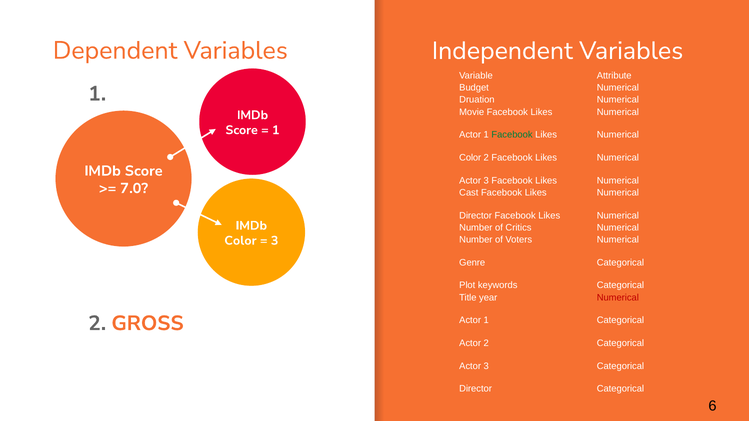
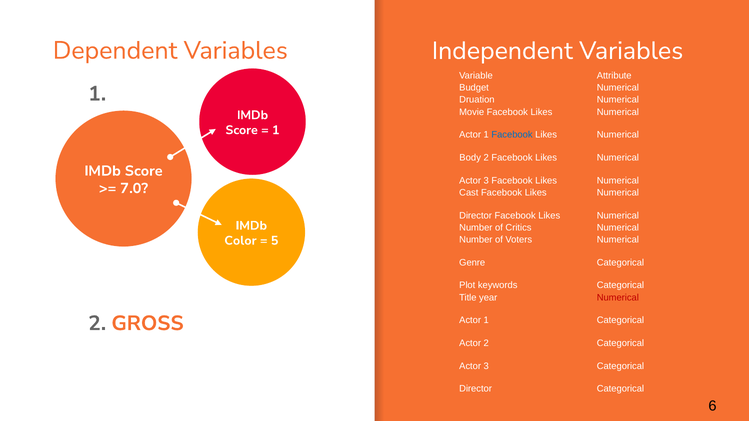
Facebook at (512, 135) colour: green -> blue
Color at (470, 158): Color -> Body
3 at (275, 241): 3 -> 5
